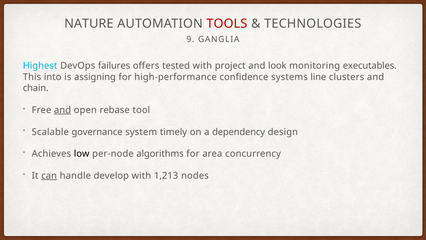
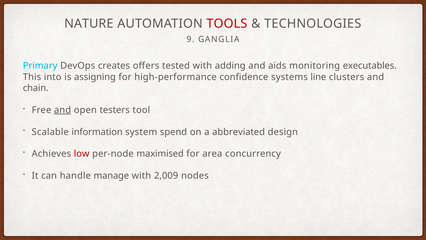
Highest: Highest -> Primary
failures: failures -> creates
project: project -> adding
look: look -> aids
rebase: rebase -> testers
governance: governance -> information
timely: timely -> spend
dependency: dependency -> abbreviated
low colour: black -> red
algorithms: algorithms -> maximised
can underline: present -> none
develop: develop -> manage
1,213: 1,213 -> 2,009
